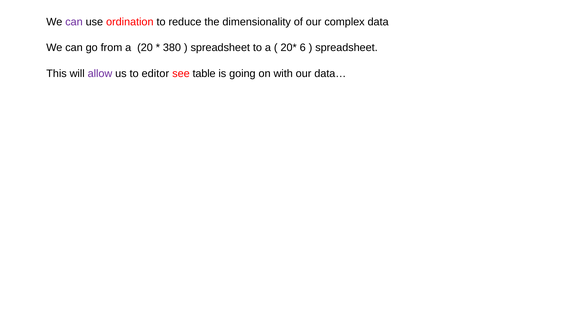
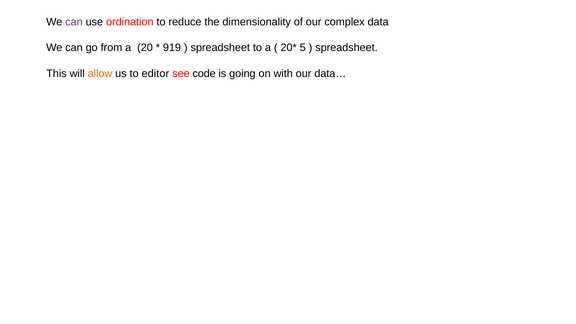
380: 380 -> 919
6: 6 -> 5
allow colour: purple -> orange
table: table -> code
